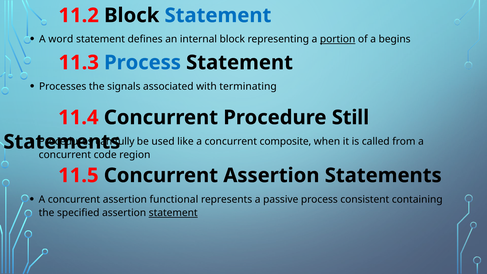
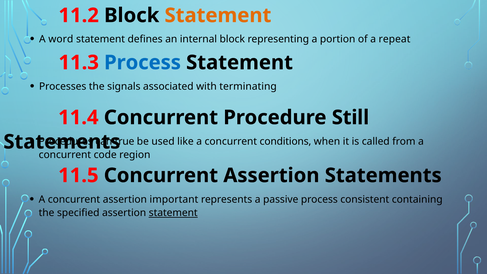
Statement at (218, 15) colour: blue -> orange
portion underline: present -> none
begins: begins -> repeat
fully: fully -> true
composite: composite -> conditions
functional: functional -> important
